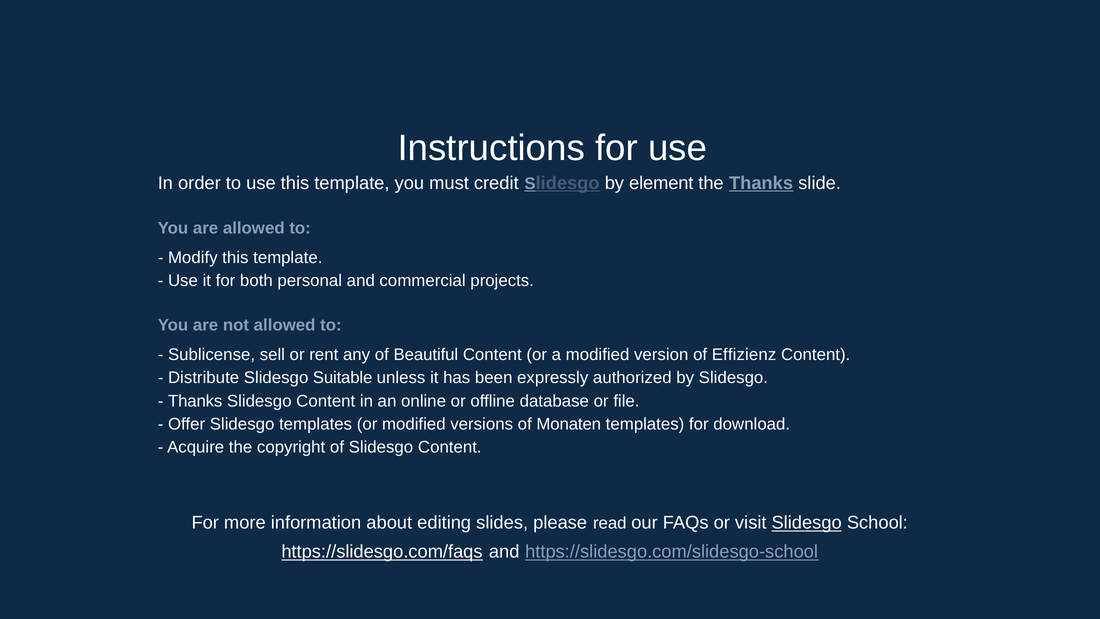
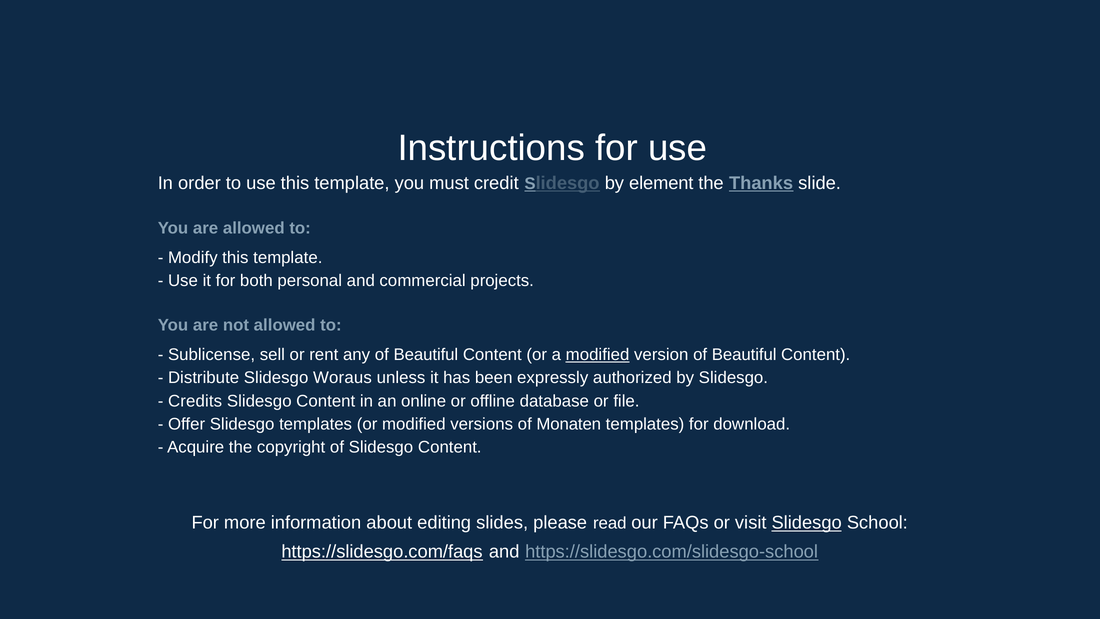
modified at (598, 355) underline: none -> present
version of Effizienz: Effizienz -> Beautiful
Suitable: Suitable -> Woraus
Thanks at (195, 401): Thanks -> Credits
